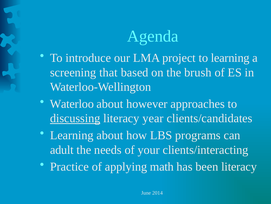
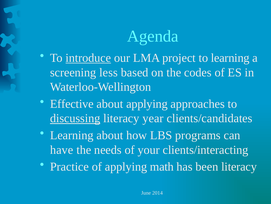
introduce underline: none -> present
that: that -> less
brush: brush -> codes
Waterloo: Waterloo -> Effective
about however: however -> applying
adult: adult -> have
